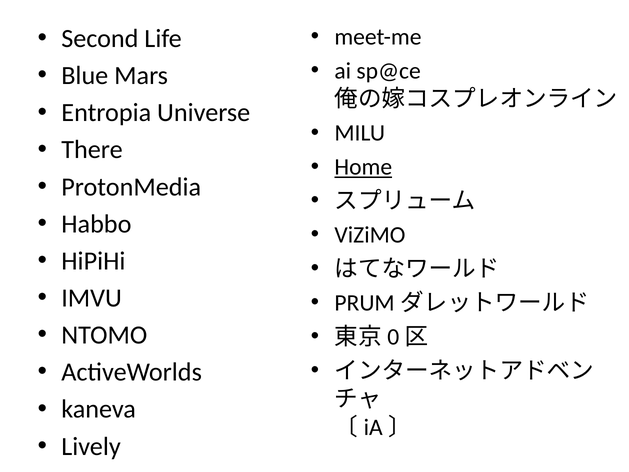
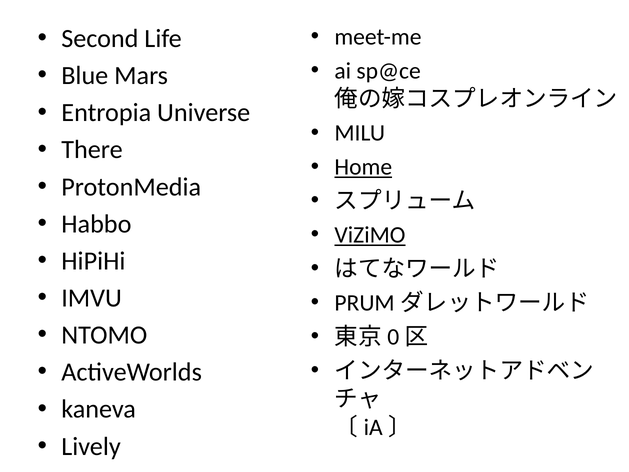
ViZiMO underline: none -> present
